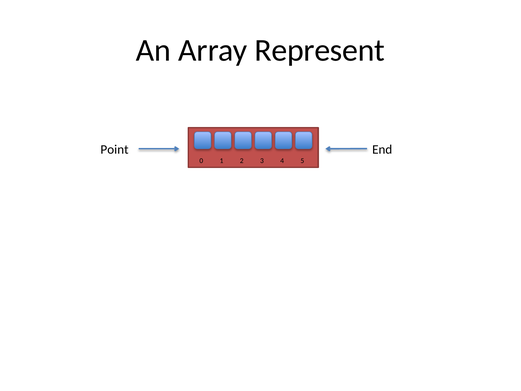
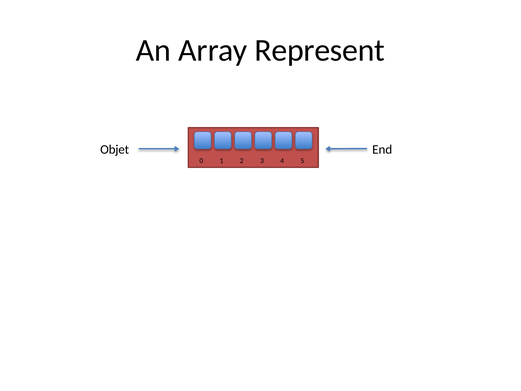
Point: Point -> Objet
